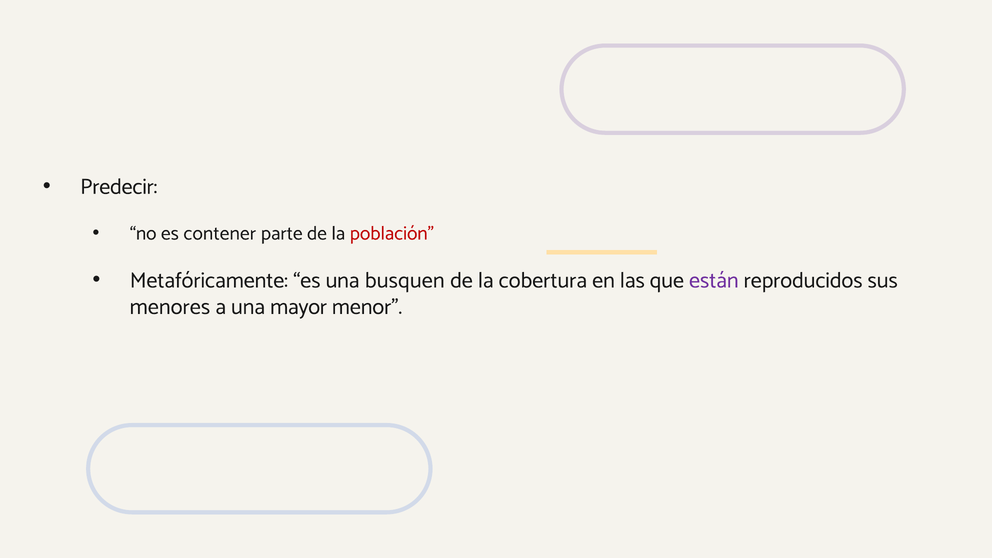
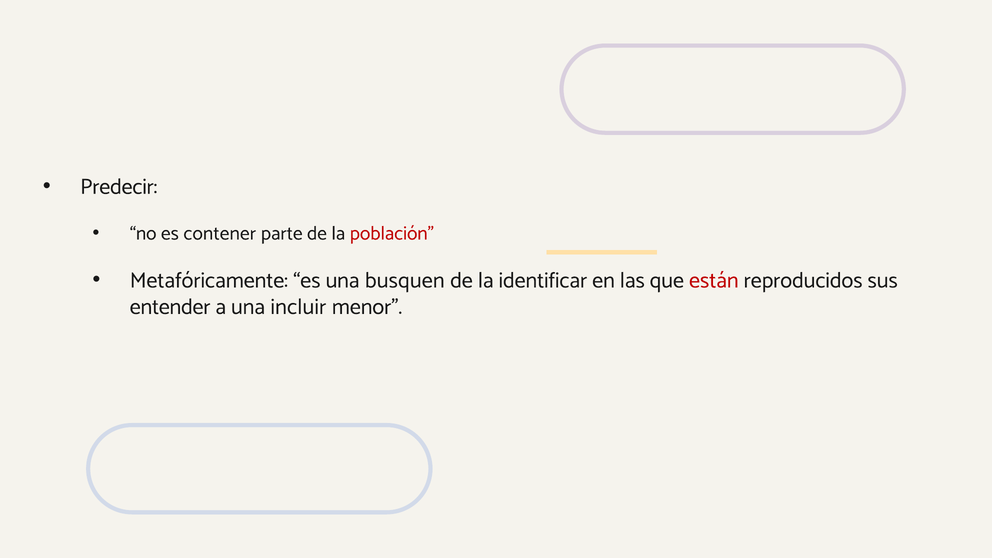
cobertura: cobertura -> identificar
están colour: purple -> red
menores: menores -> entender
mayor: mayor -> incluir
